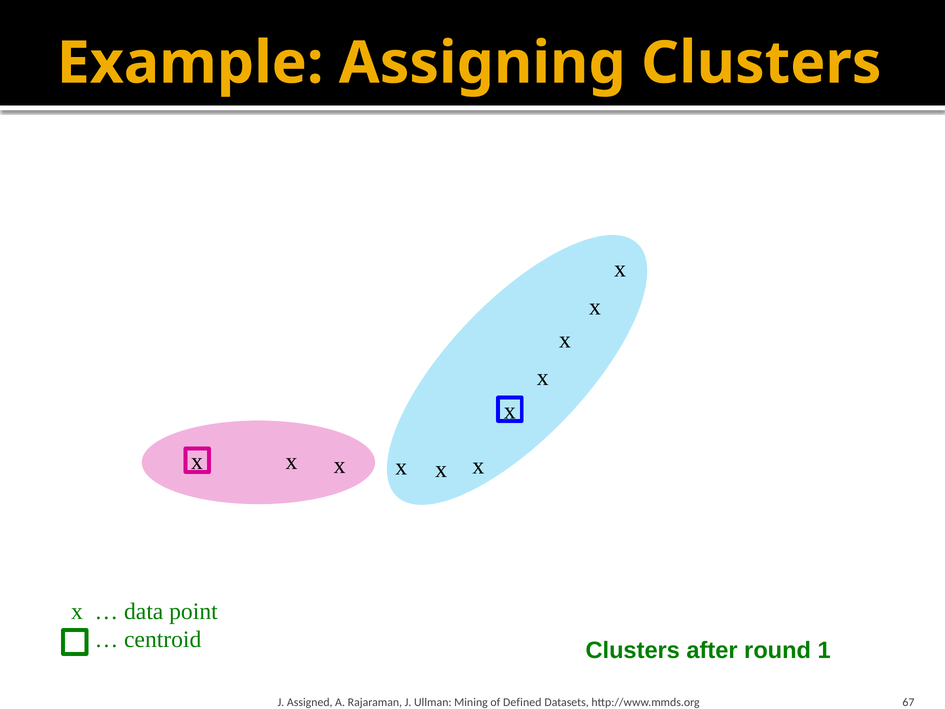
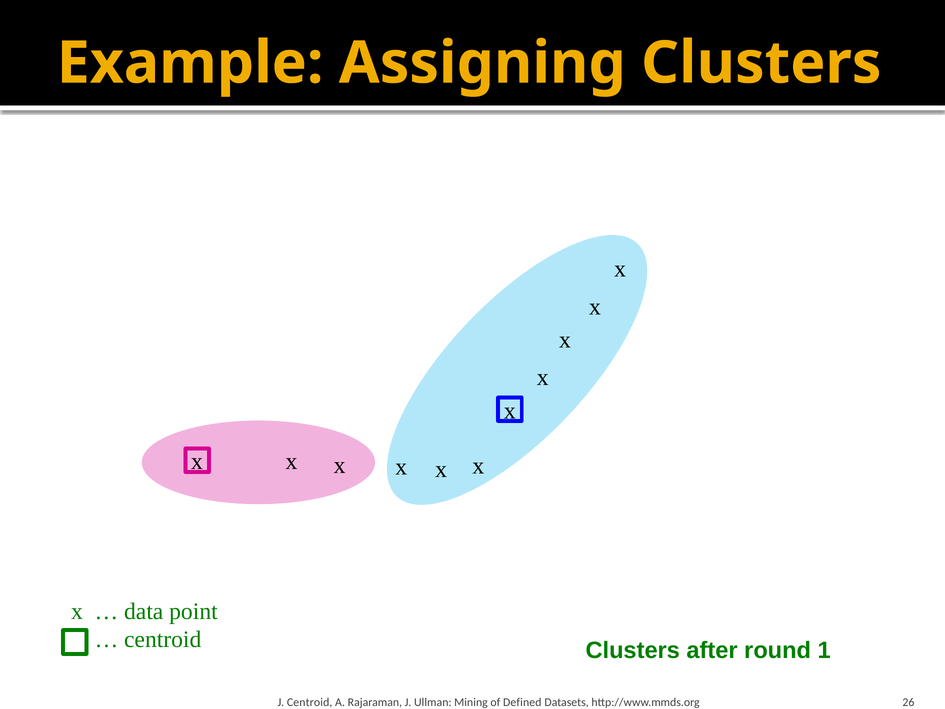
J Assigned: Assigned -> Centroid
67: 67 -> 26
